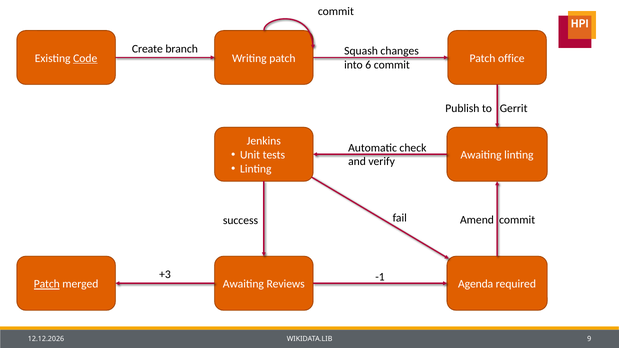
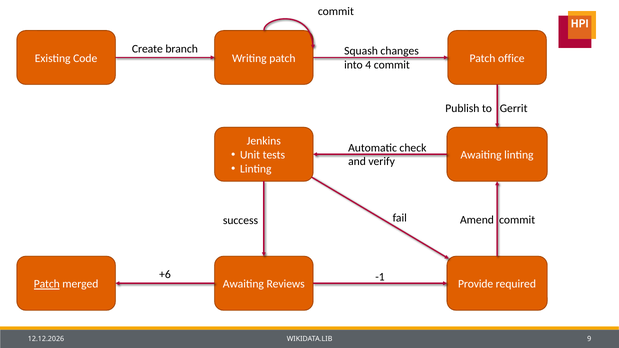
Code underline: present -> none
6: 6 -> 4
+3: +3 -> +6
Agenda: Agenda -> Provide
